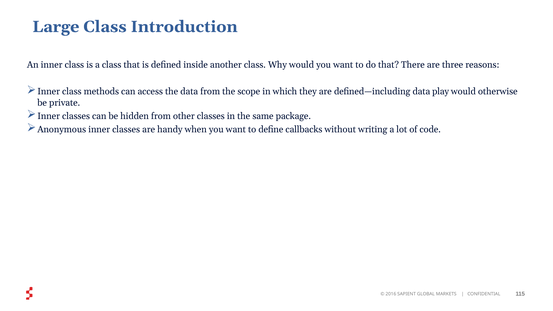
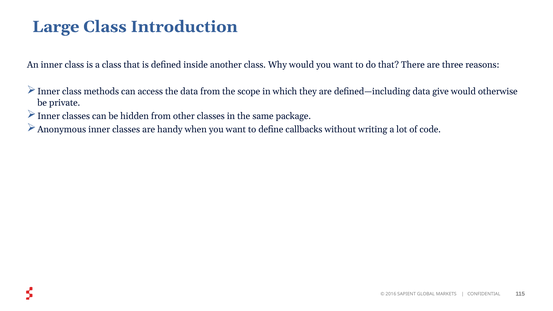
play: play -> give
